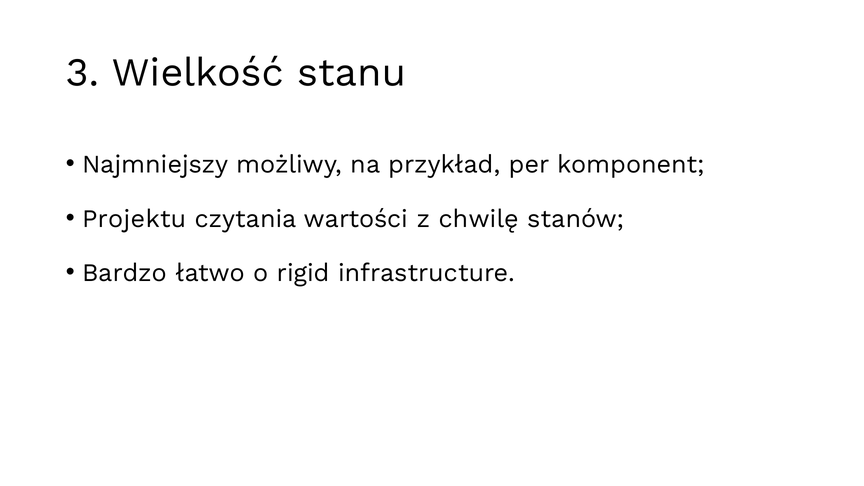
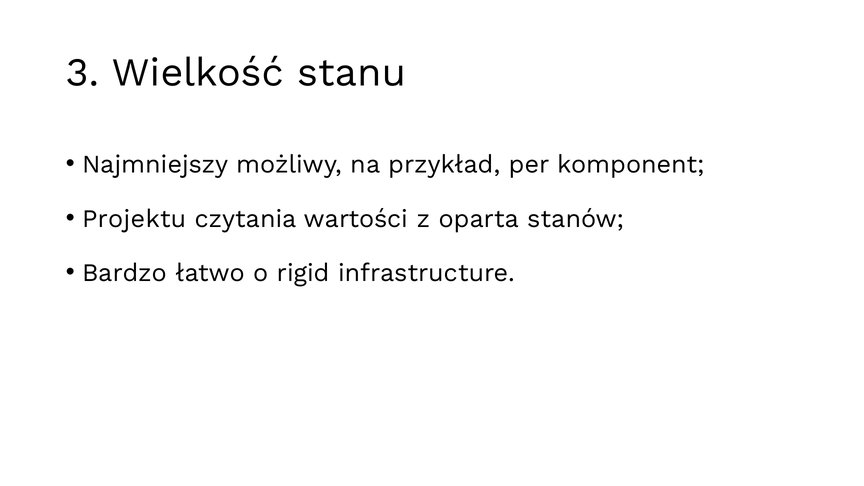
chwilę: chwilę -> oparta
